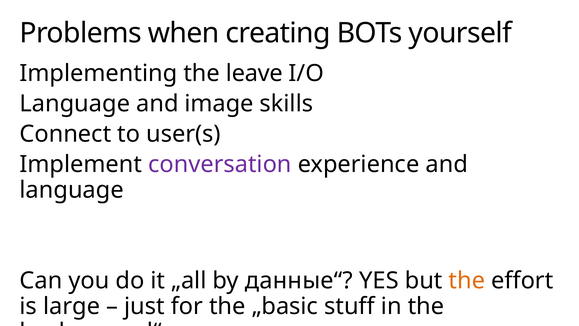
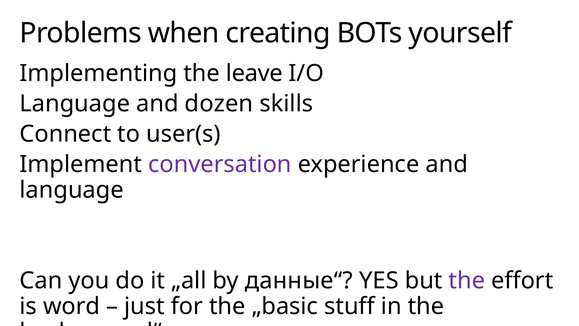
image: image -> dozen
the at (467, 280) colour: orange -> purple
large: large -> word
